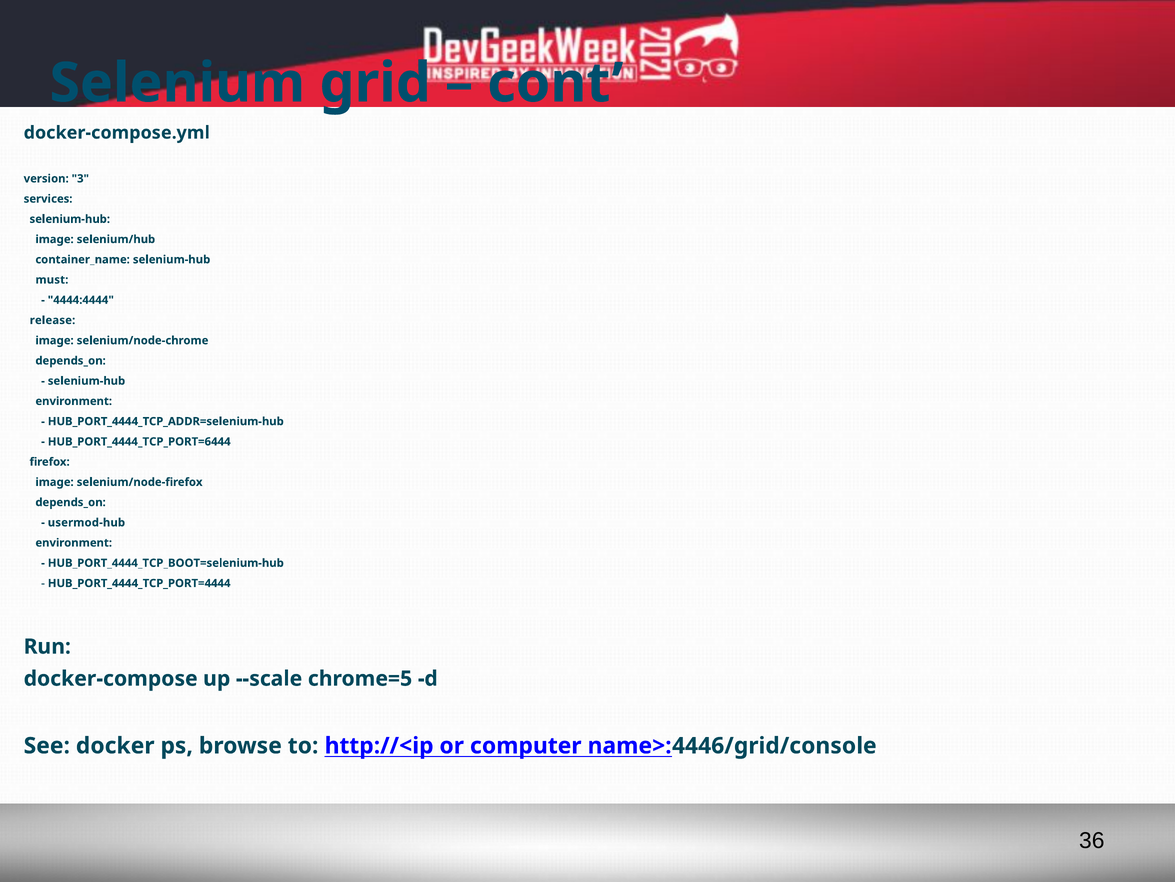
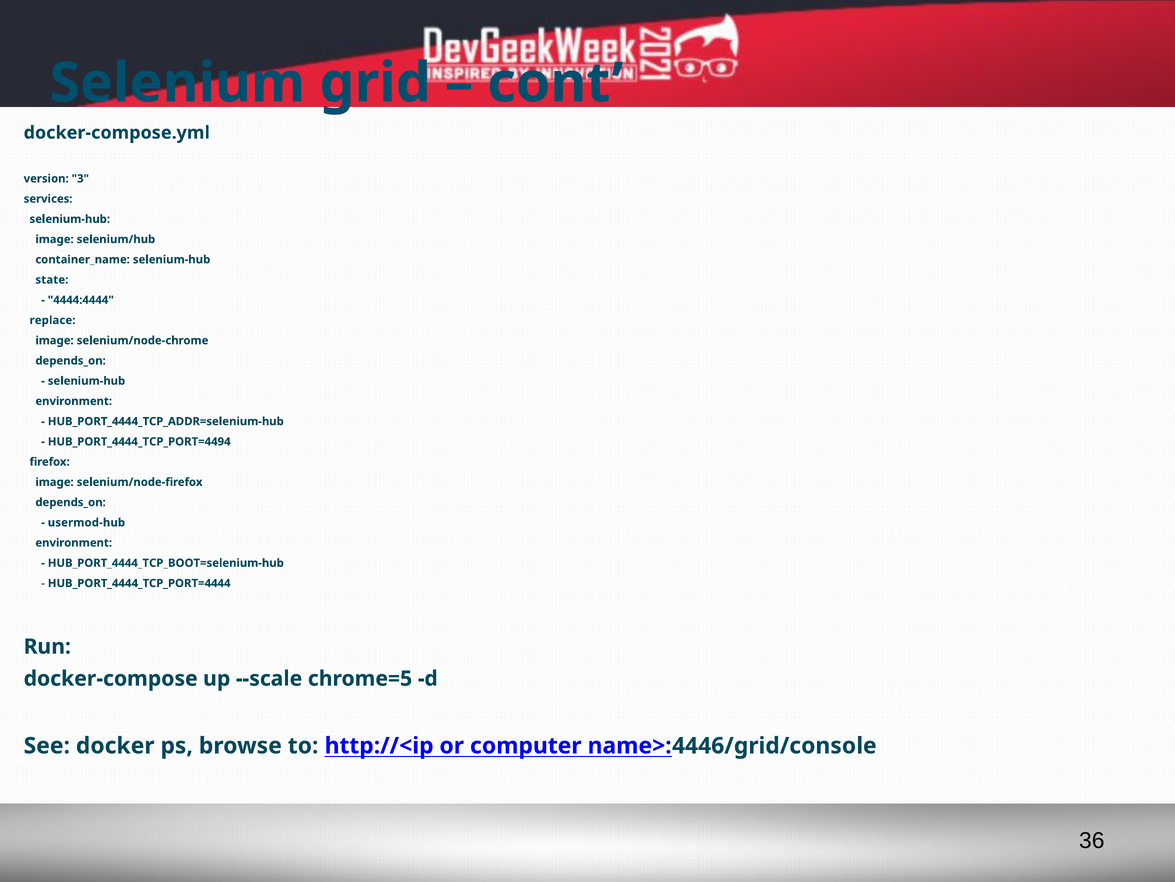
must: must -> state
release: release -> replace
HUB_PORT_4444_TCP_PORT=6444: HUB_PORT_4444_TCP_PORT=6444 -> HUB_PORT_4444_TCP_PORT=4494
